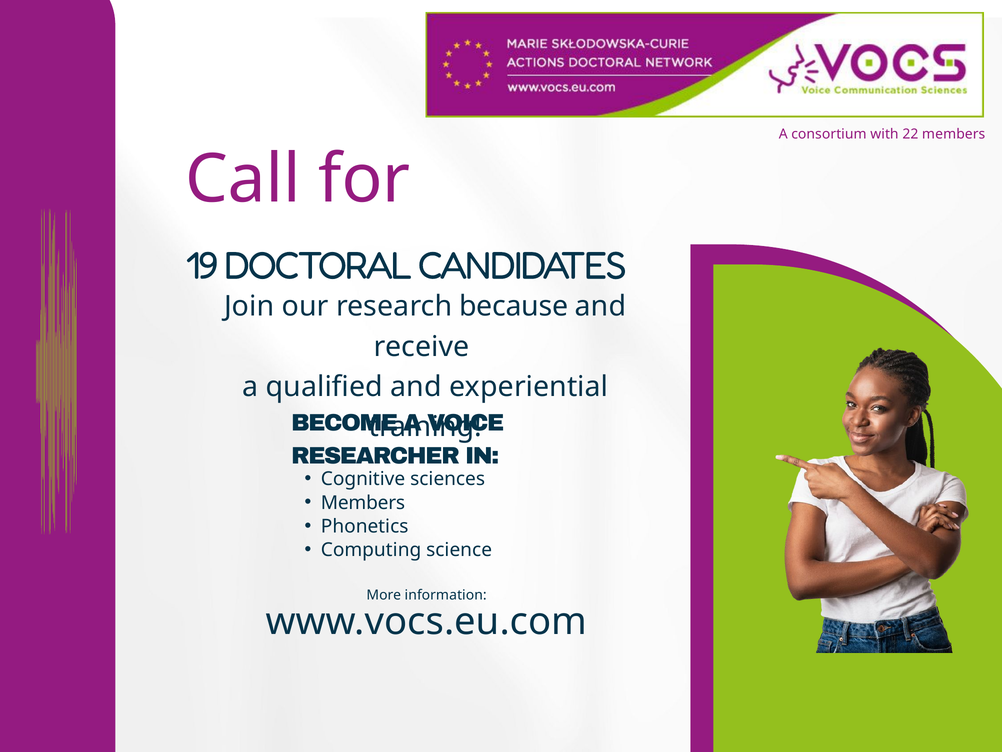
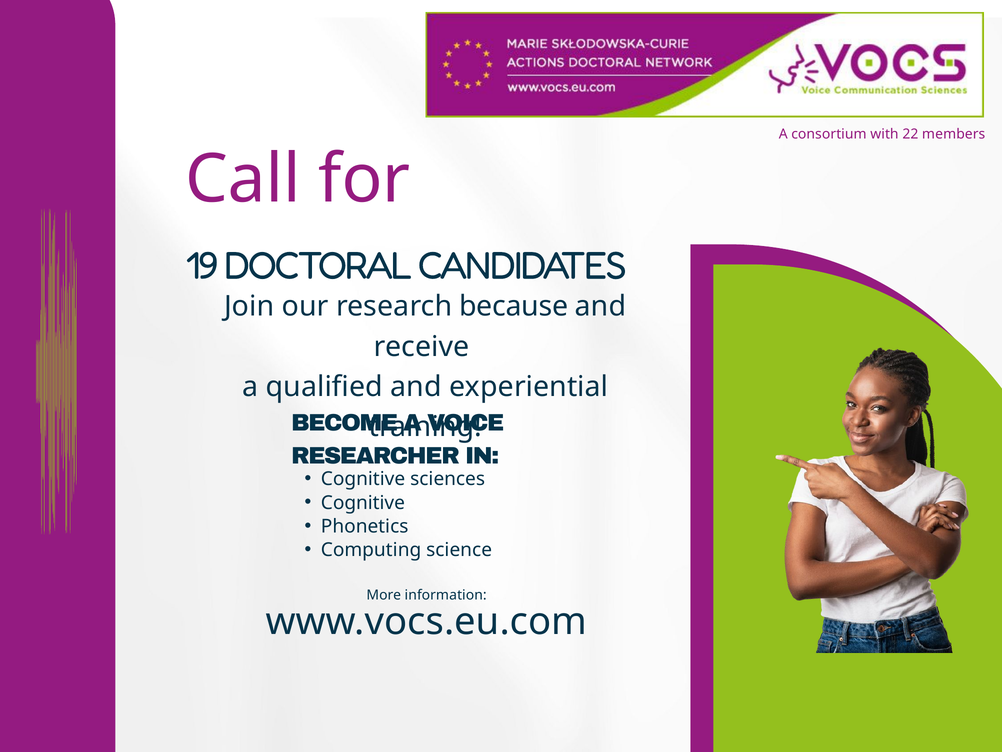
Members at (363, 502): Members -> Cognitive
